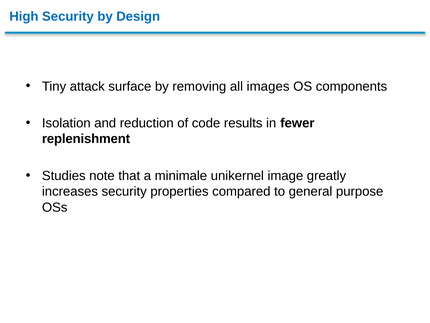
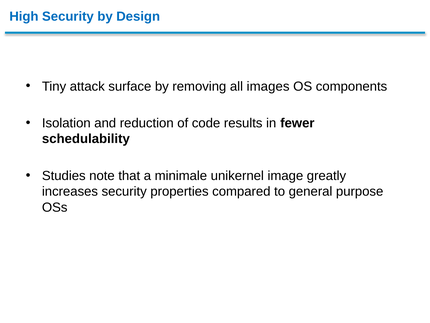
replenishment: replenishment -> schedulability
